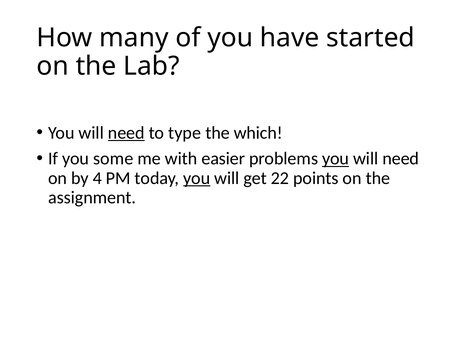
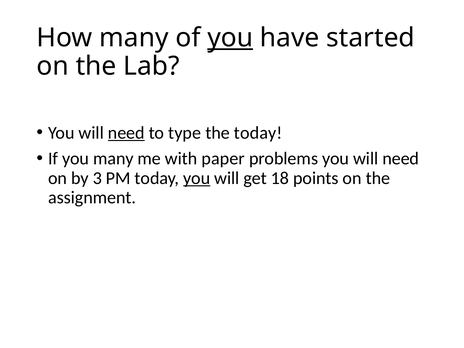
you at (230, 38) underline: none -> present
the which: which -> today
you some: some -> many
easier: easier -> paper
you at (336, 159) underline: present -> none
4: 4 -> 3
22: 22 -> 18
